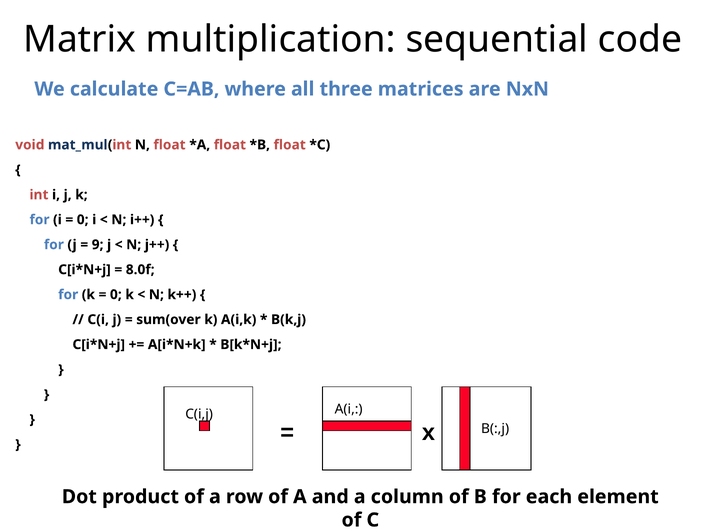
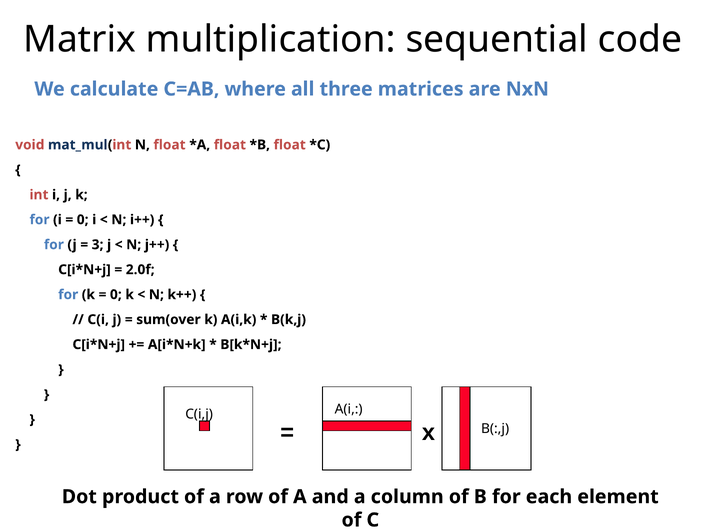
9: 9 -> 3
8.0f: 8.0f -> 2.0f
